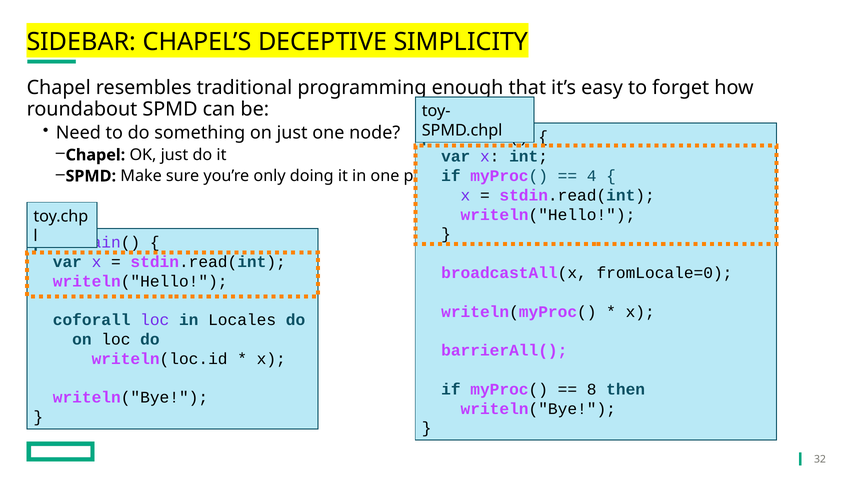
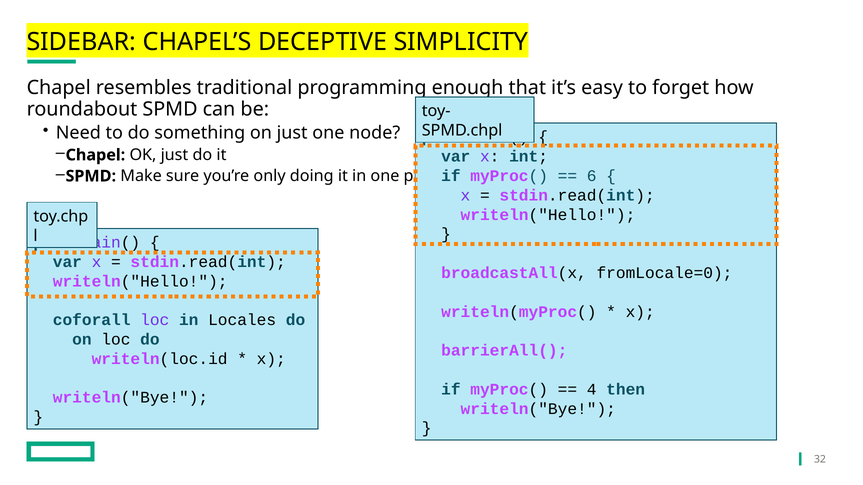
4: 4 -> 6
8: 8 -> 4
